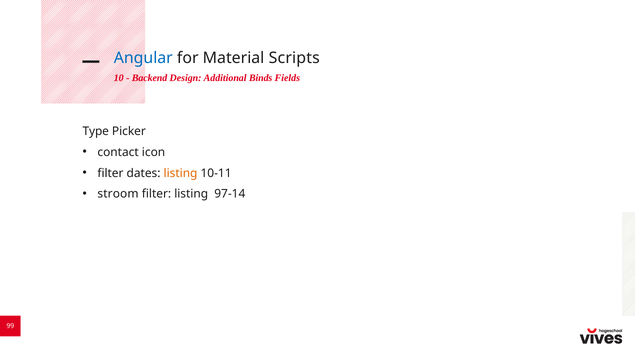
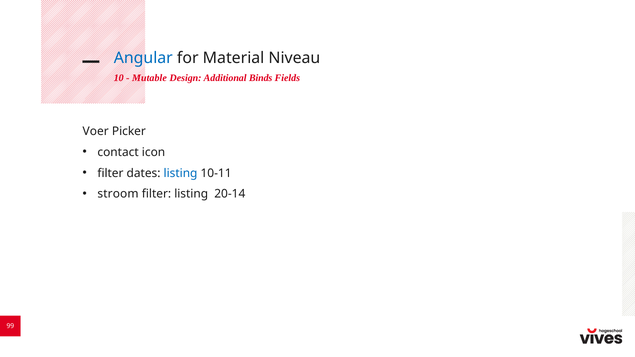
Scripts: Scripts -> Niveau
Backend: Backend -> Mutable
Type: Type -> Voer
listing at (181, 173) colour: orange -> blue
97-14: 97-14 -> 20-14
